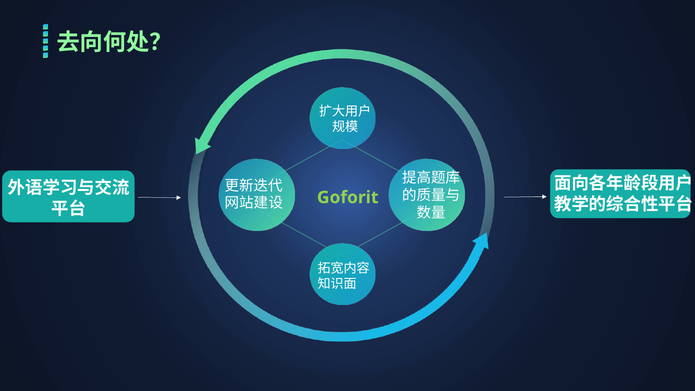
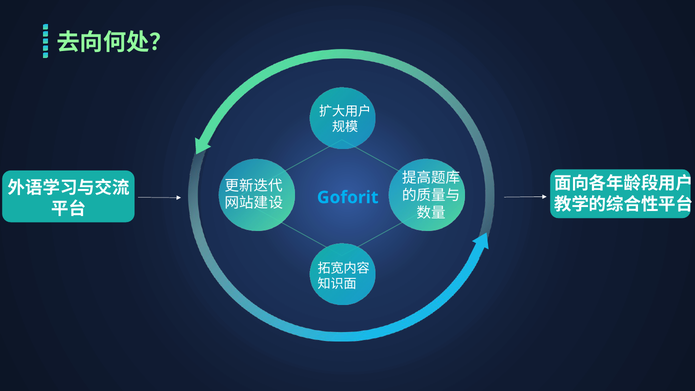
Goforit colour: light green -> light blue
